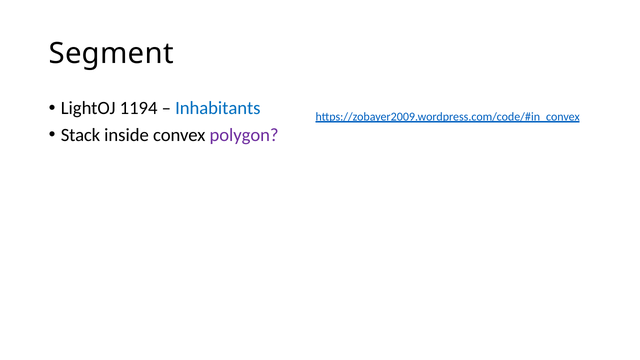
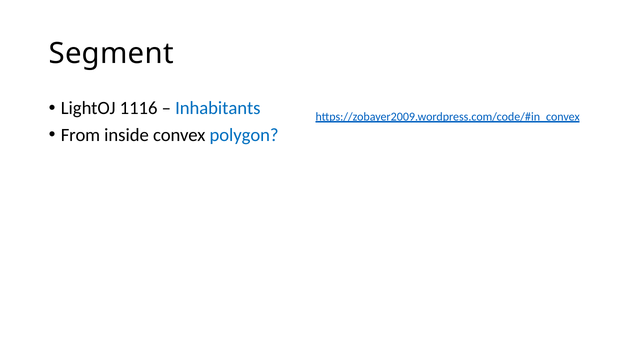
1194: 1194 -> 1116
Stack: Stack -> From
polygon colour: purple -> blue
